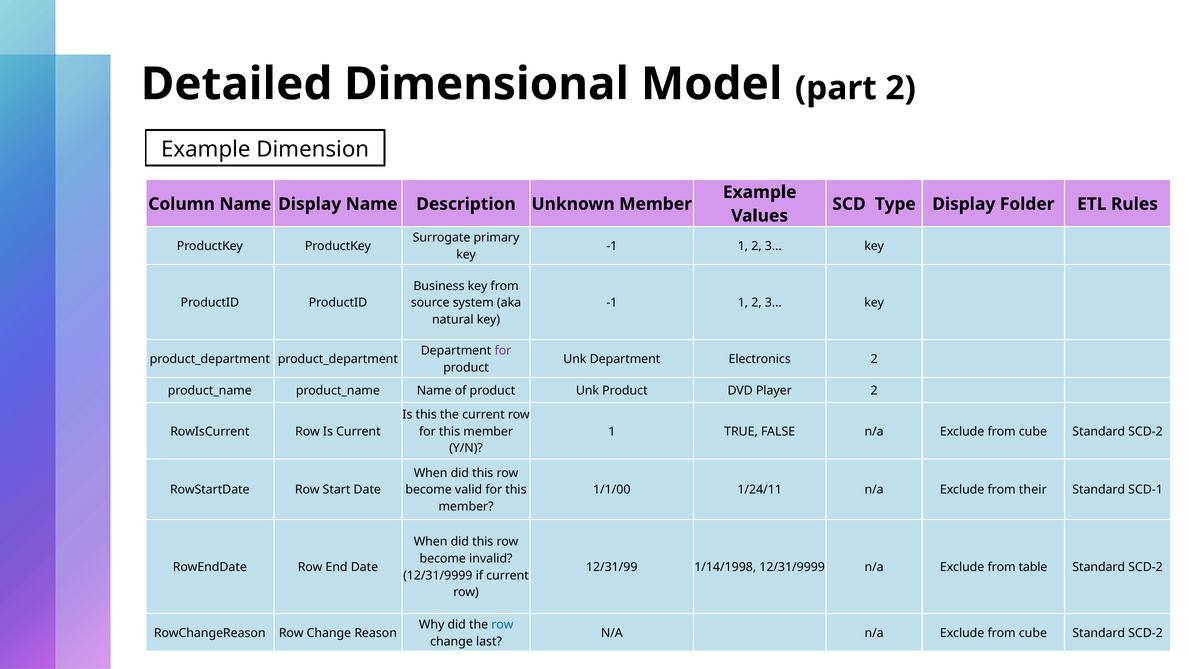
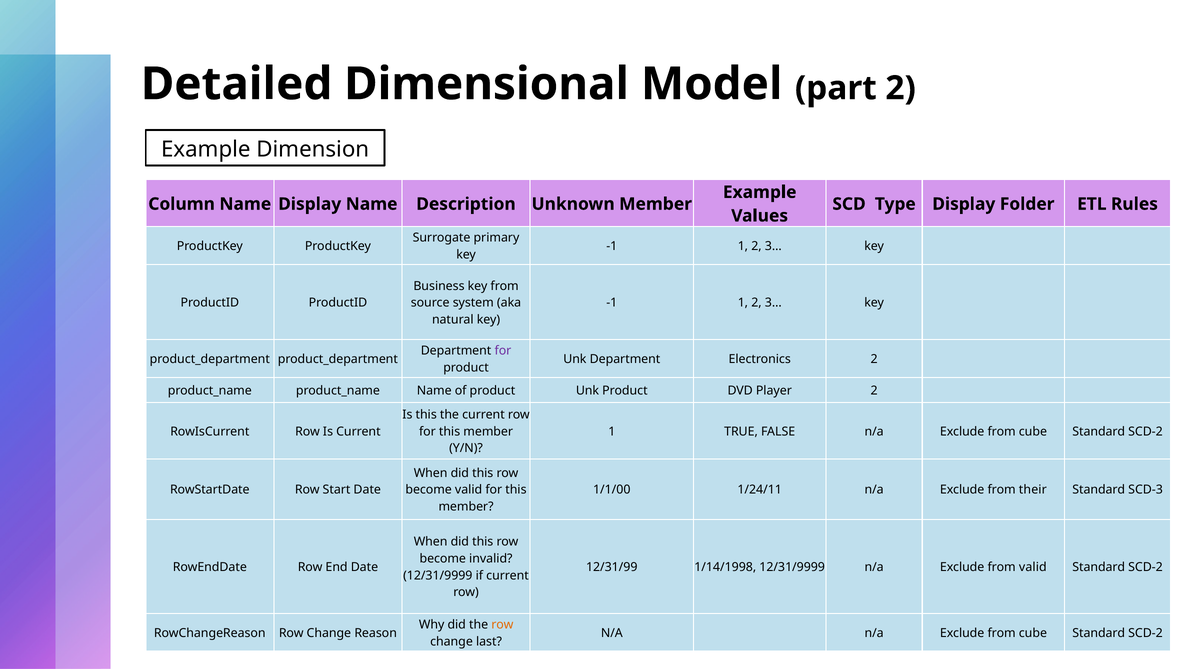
SCD-1: SCD-1 -> SCD-3
from table: table -> valid
row at (502, 624) colour: blue -> orange
